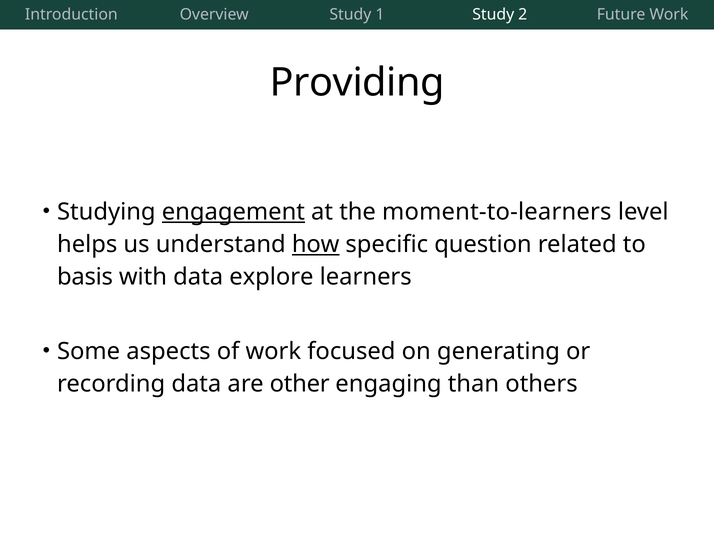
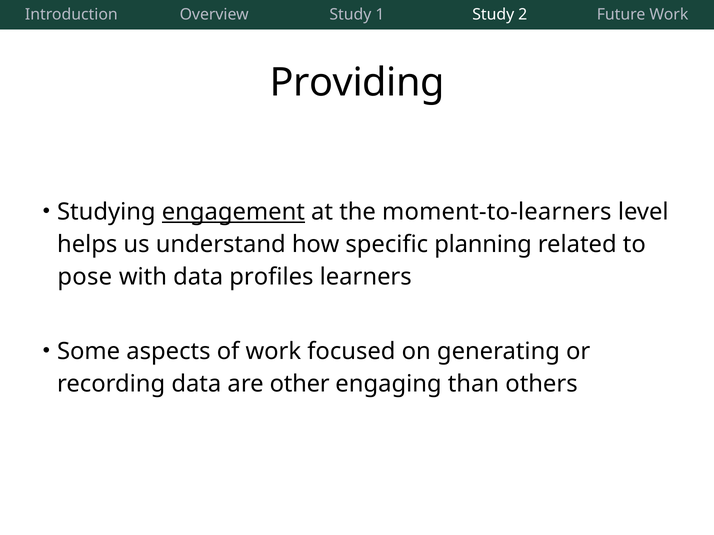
how underline: present -> none
question: question -> planning
basis: basis -> pose
explore: explore -> profiles
